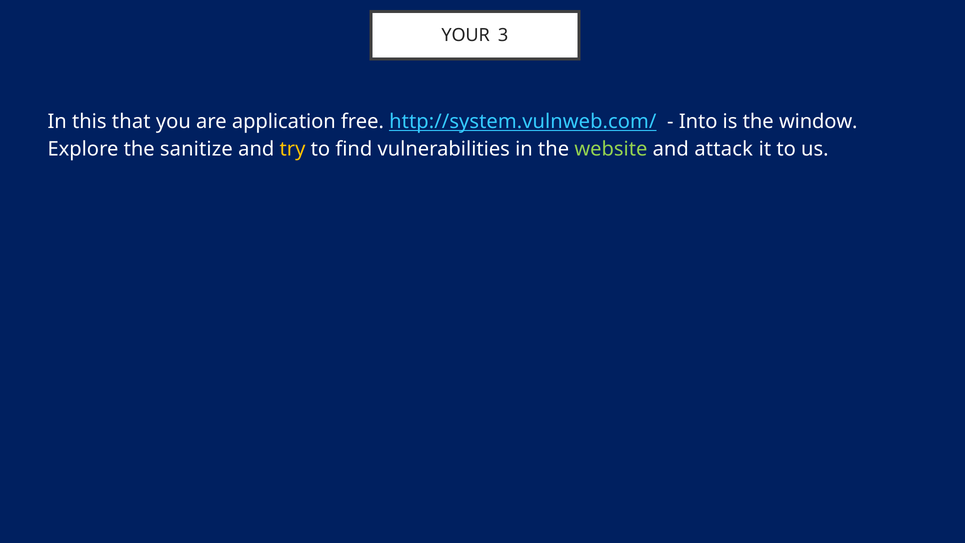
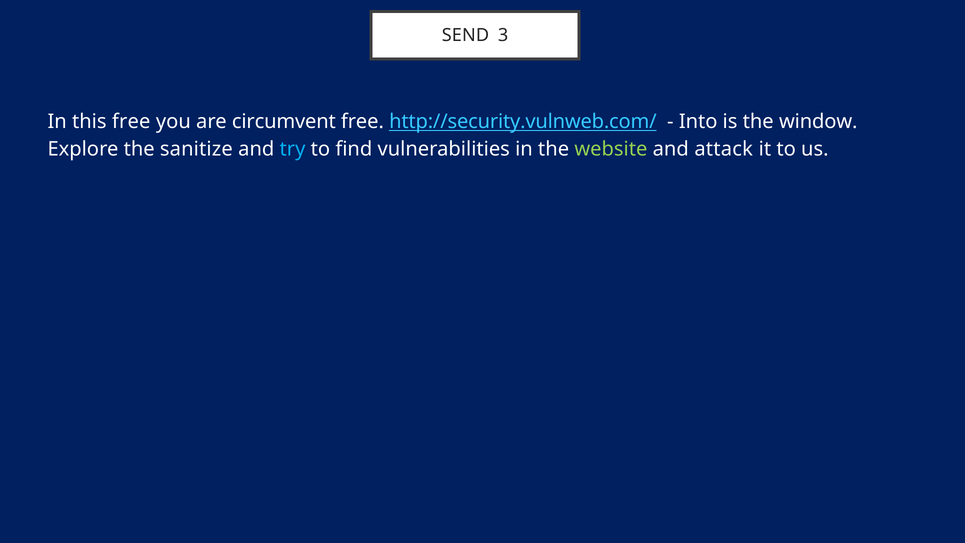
YOUR: YOUR -> SEND
this that: that -> free
application: application -> circumvent
http://system.vulnweb.com/: http://system.vulnweb.com/ -> http://security.vulnweb.com/
try colour: yellow -> light blue
